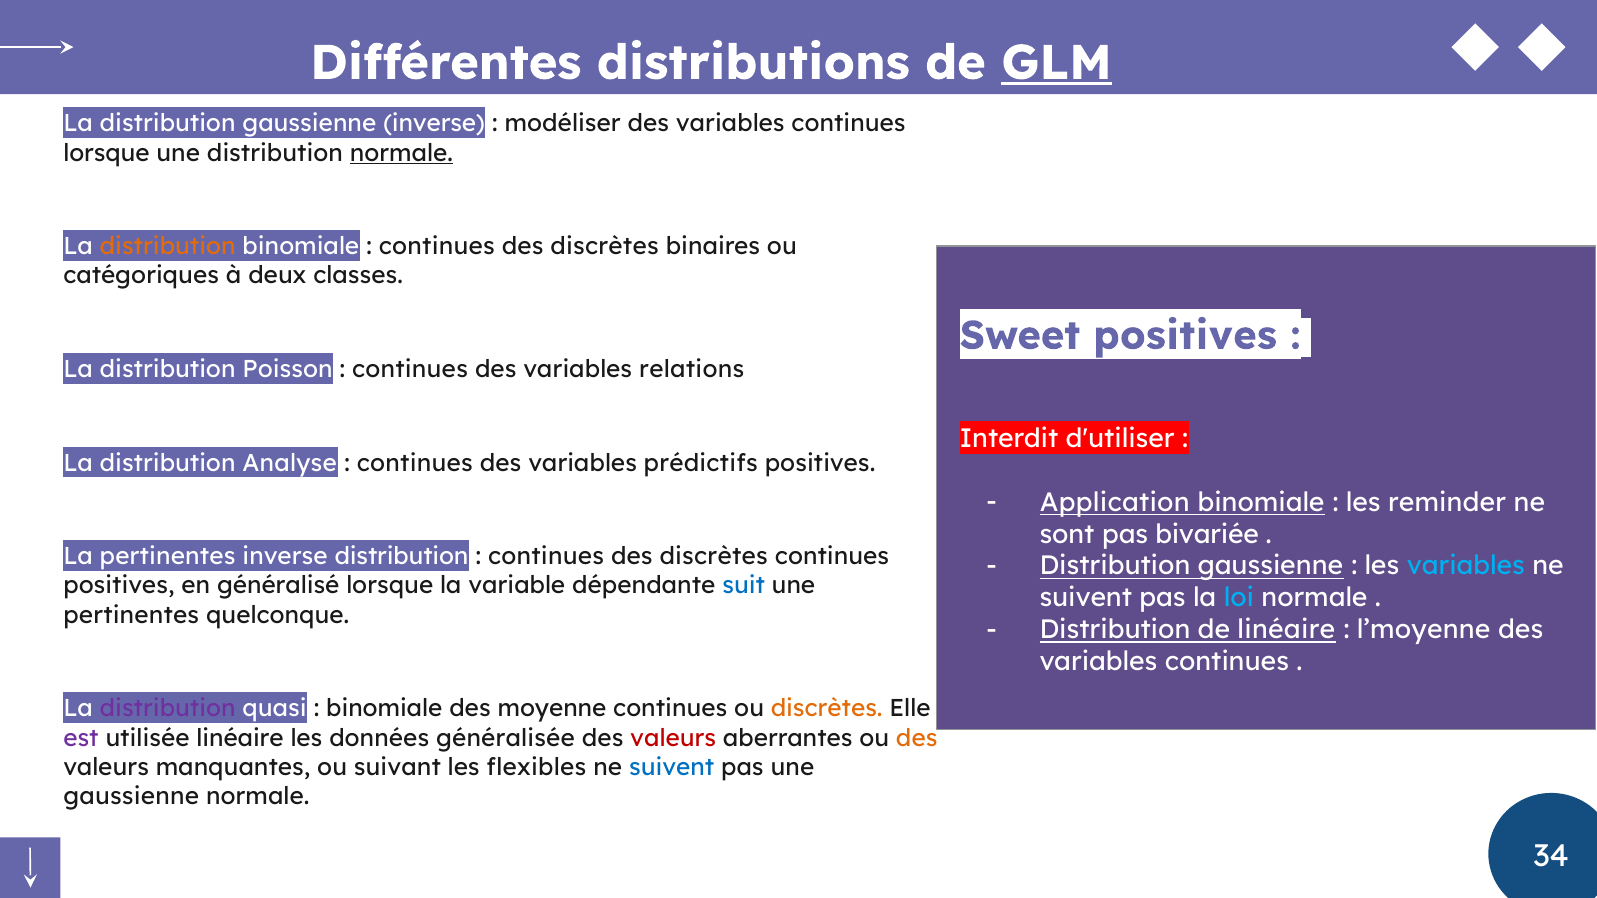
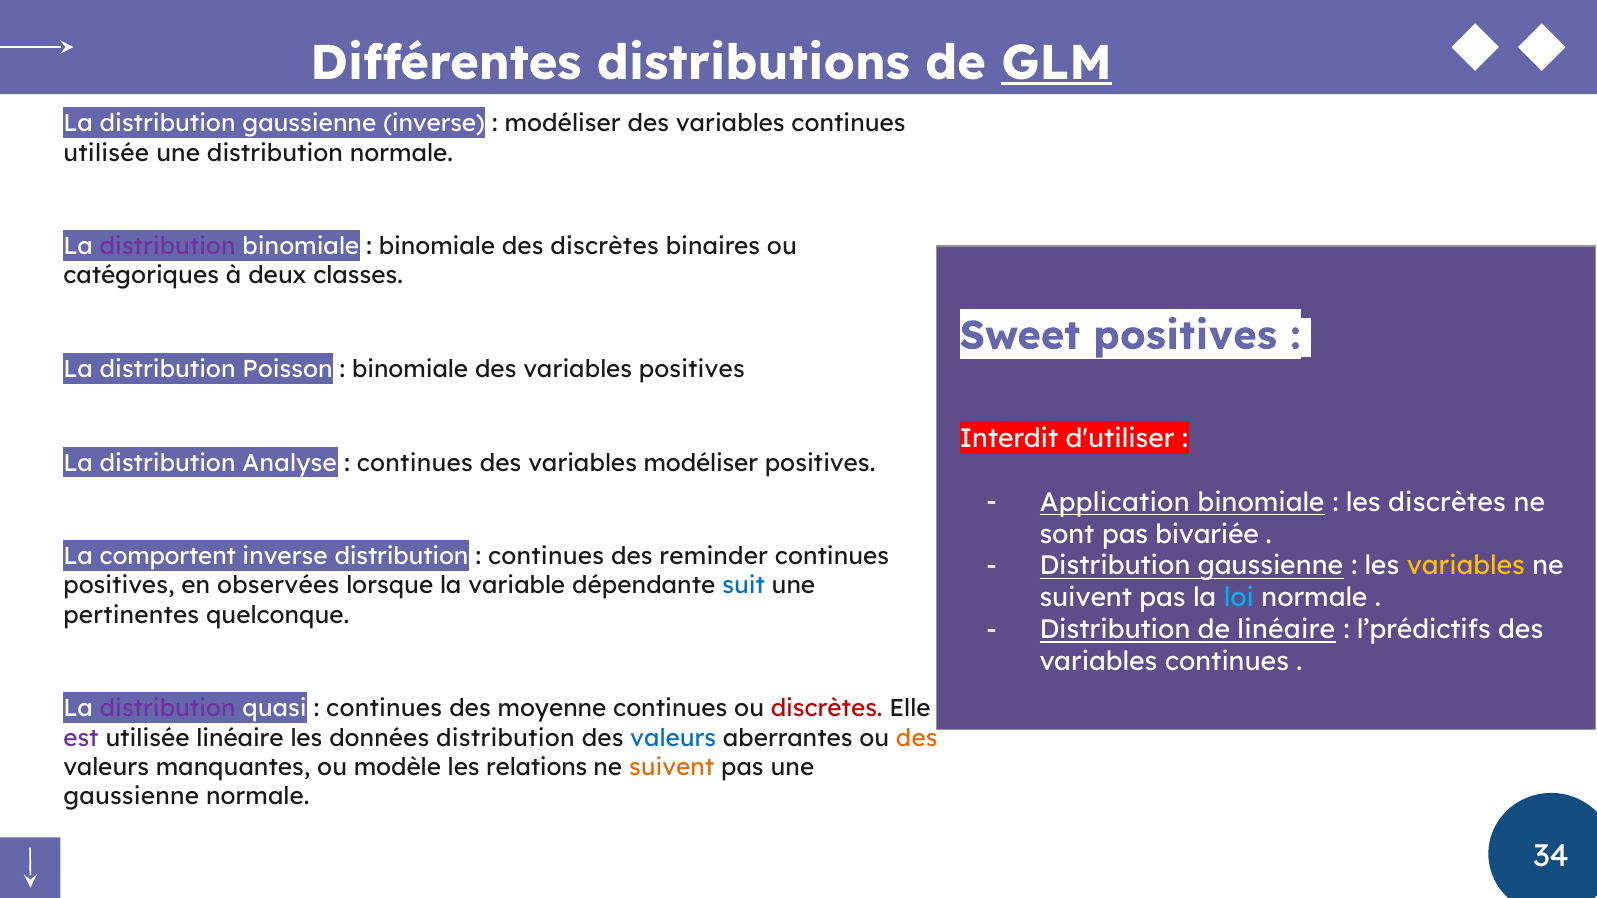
lorsque at (106, 153): lorsque -> utilisée
normale at (401, 153) underline: present -> none
distribution at (168, 247) colour: orange -> purple
continues at (437, 247): continues -> binomiale
continues at (410, 370): continues -> binomiale
variables relations: relations -> positives
variables prédictifs: prédictifs -> modéliser
les reminder: reminder -> discrètes
La pertinentes: pertinentes -> comportent
discrètes at (714, 557): discrètes -> reminder
variables at (1466, 566) colour: light blue -> yellow
généralisé: généralisé -> observées
l’moyenne: l’moyenne -> l’prédictifs
binomiale at (384, 709): binomiale -> continues
discrètes at (827, 709) colour: orange -> red
données généralisée: généralisée -> distribution
valeurs at (673, 738) colour: red -> blue
suivant: suivant -> modèle
flexibles: flexibles -> relations
suivent at (672, 768) colour: blue -> orange
